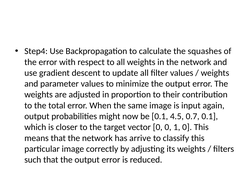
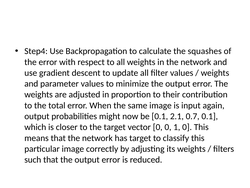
4.5: 4.5 -> 2.1
has arrive: arrive -> target
